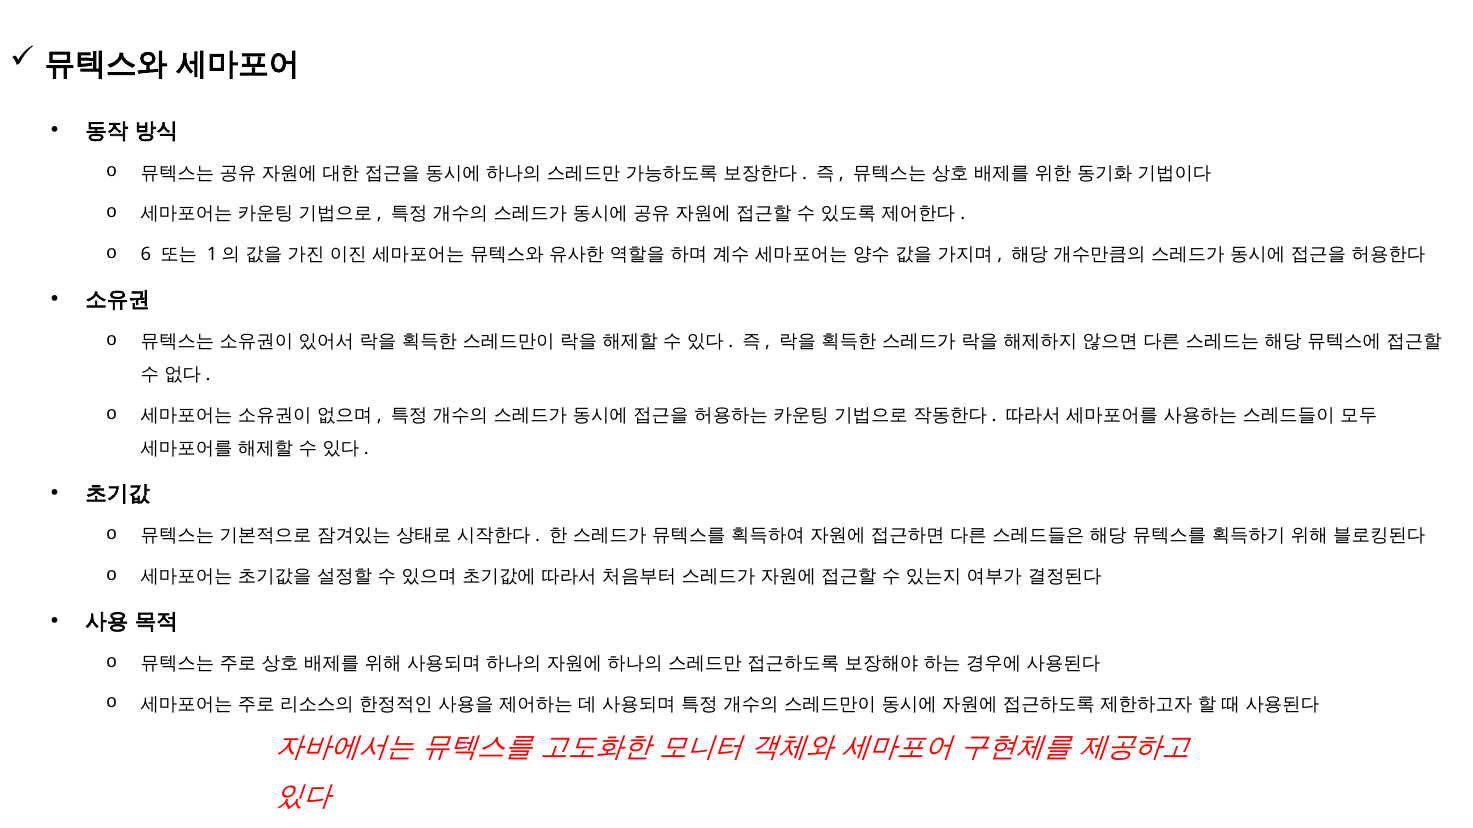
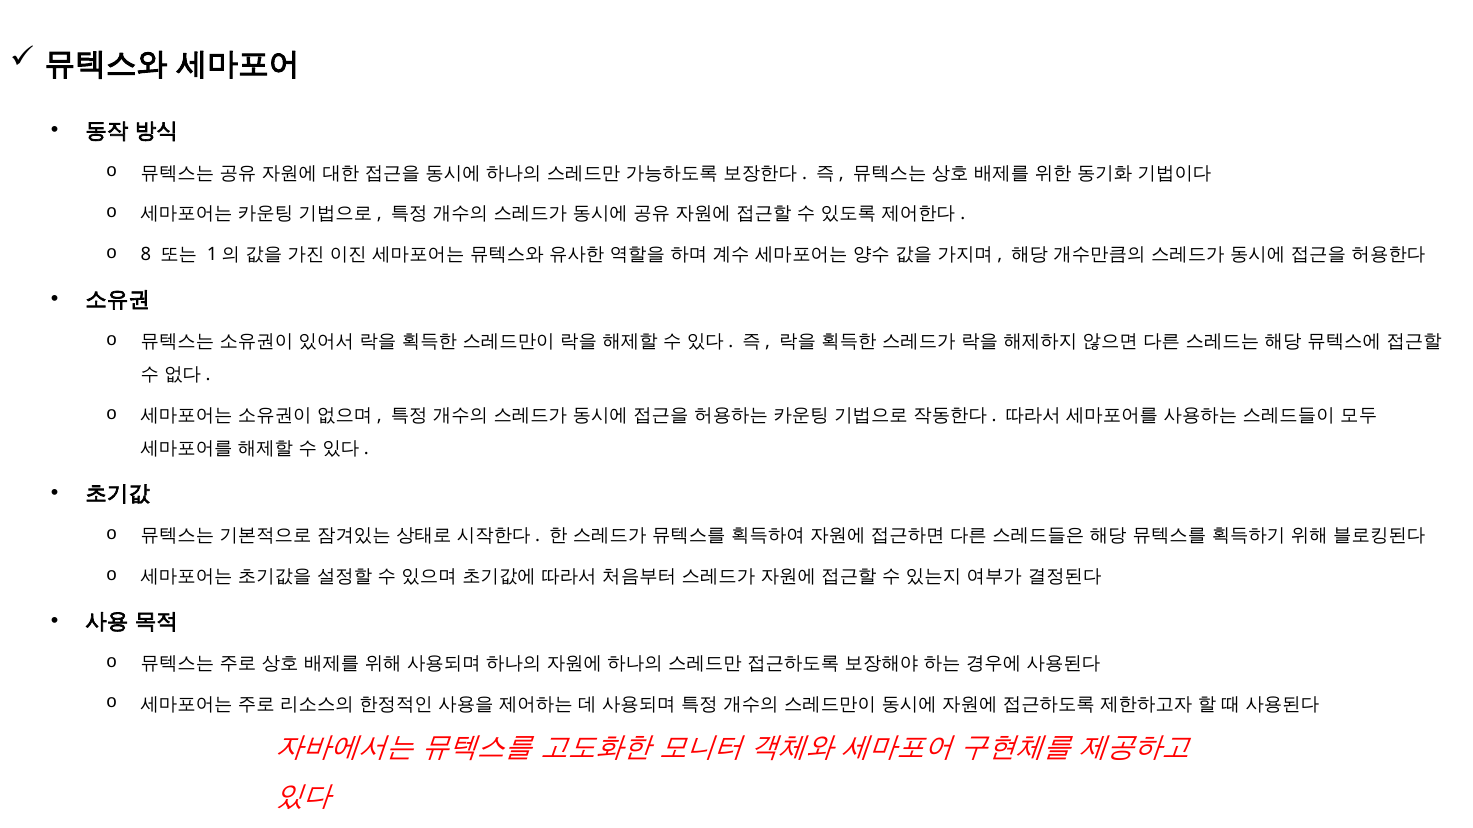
6: 6 -> 8
